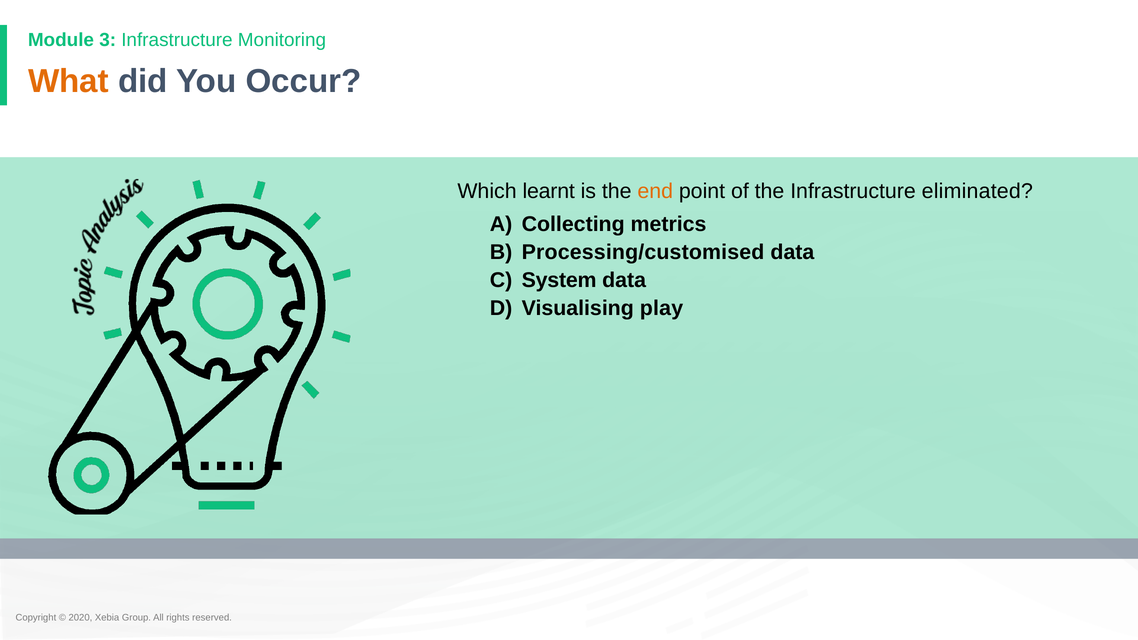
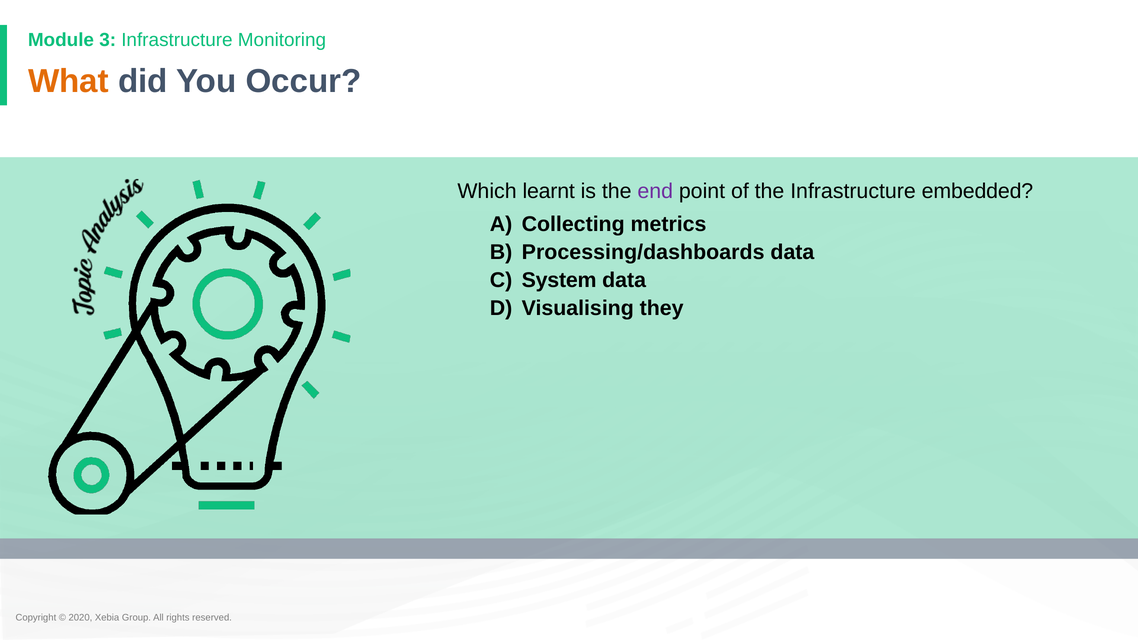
end colour: orange -> purple
eliminated: eliminated -> embedded
Processing/customised: Processing/customised -> Processing/dashboards
play: play -> they
